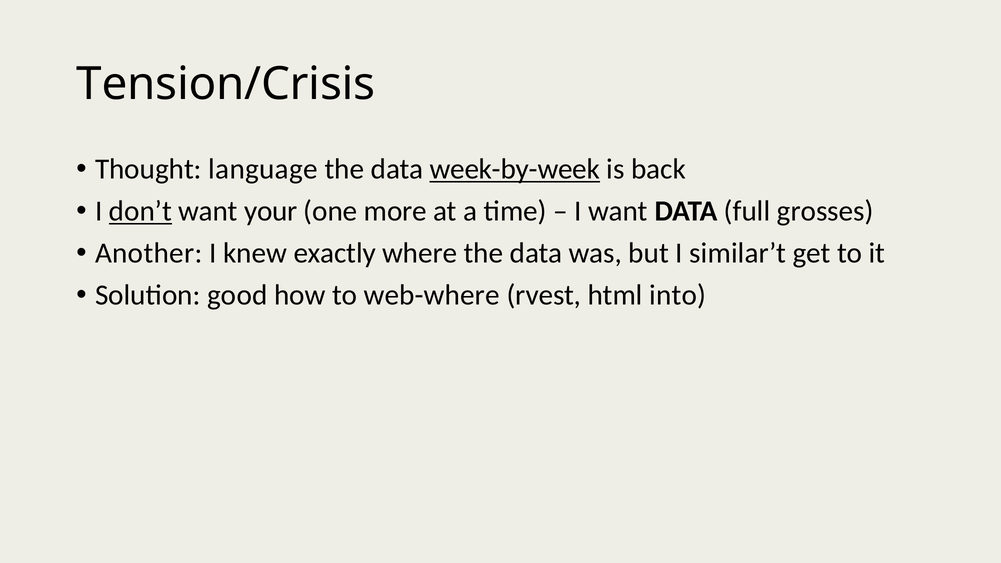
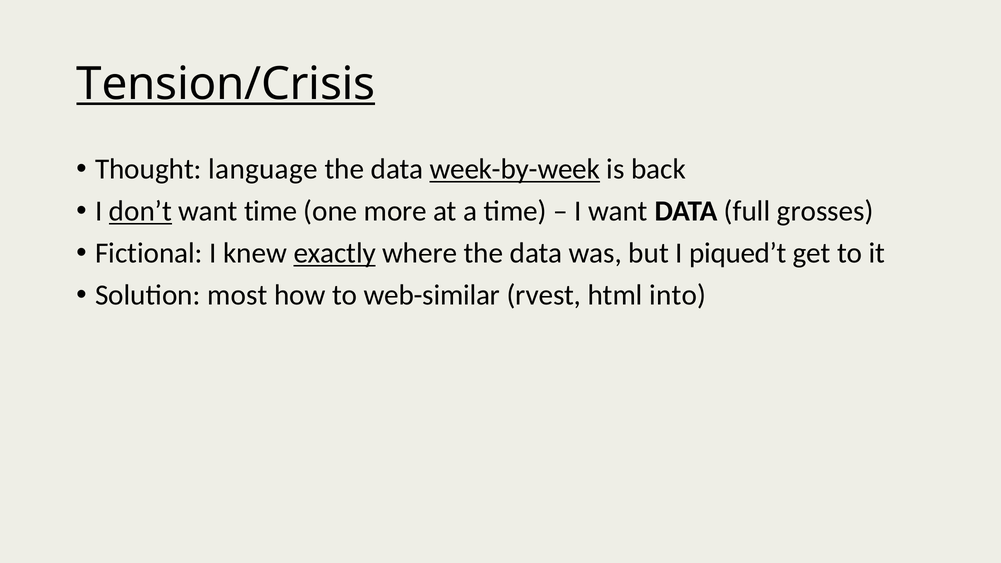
Tension/Crisis underline: none -> present
want your: your -> time
Another: Another -> Fictional
exactly underline: none -> present
similar’t: similar’t -> piqued’t
good: good -> most
web-where: web-where -> web-similar
